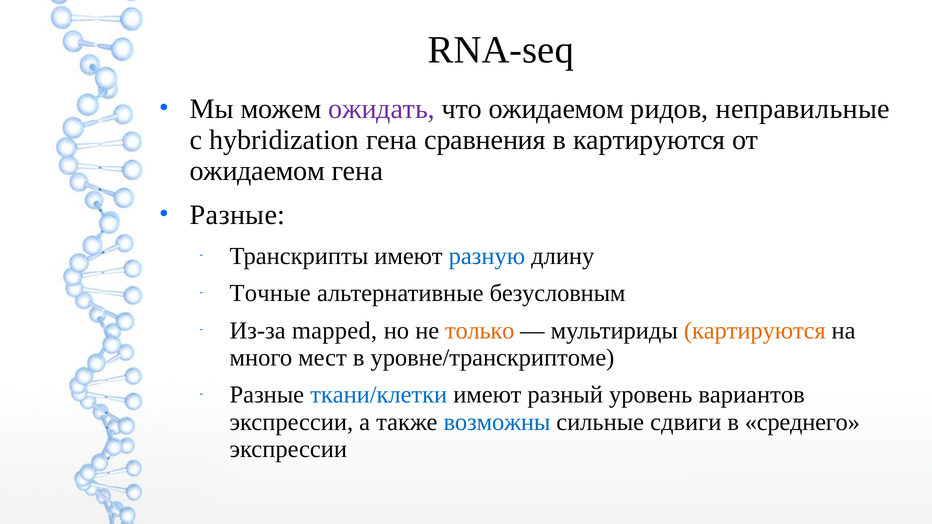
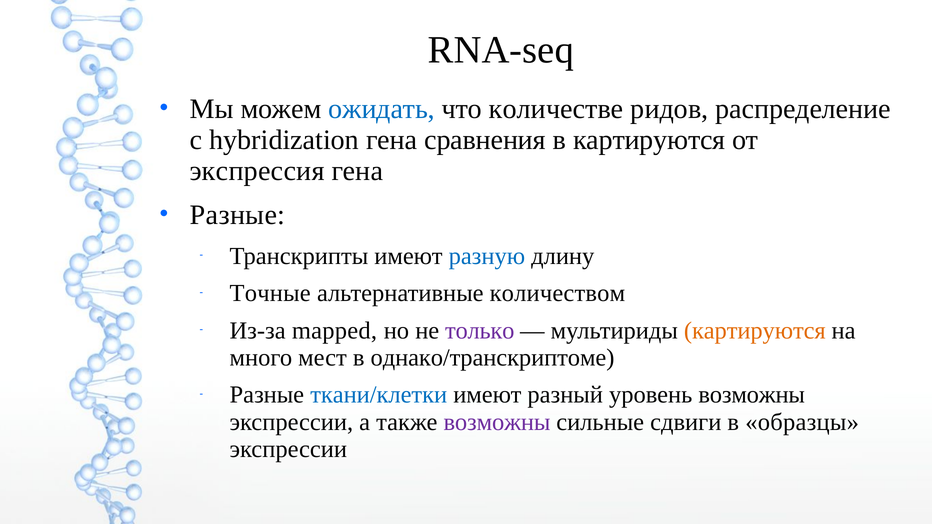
ожидать colour: purple -> blue
что ожидаемом: ожидаемом -> количестве
неправильные: неправильные -> распределение
ожидаемом at (257, 171): ожидаемом -> экспрессия
безусловным: безусловным -> количеством
только colour: orange -> purple
уровне/транскриптоме: уровне/транскриптоме -> однако/транскриптоме
уровень вариантов: вариантов -> возможны
возможны at (497, 422) colour: blue -> purple
среднего: среднего -> образцы
